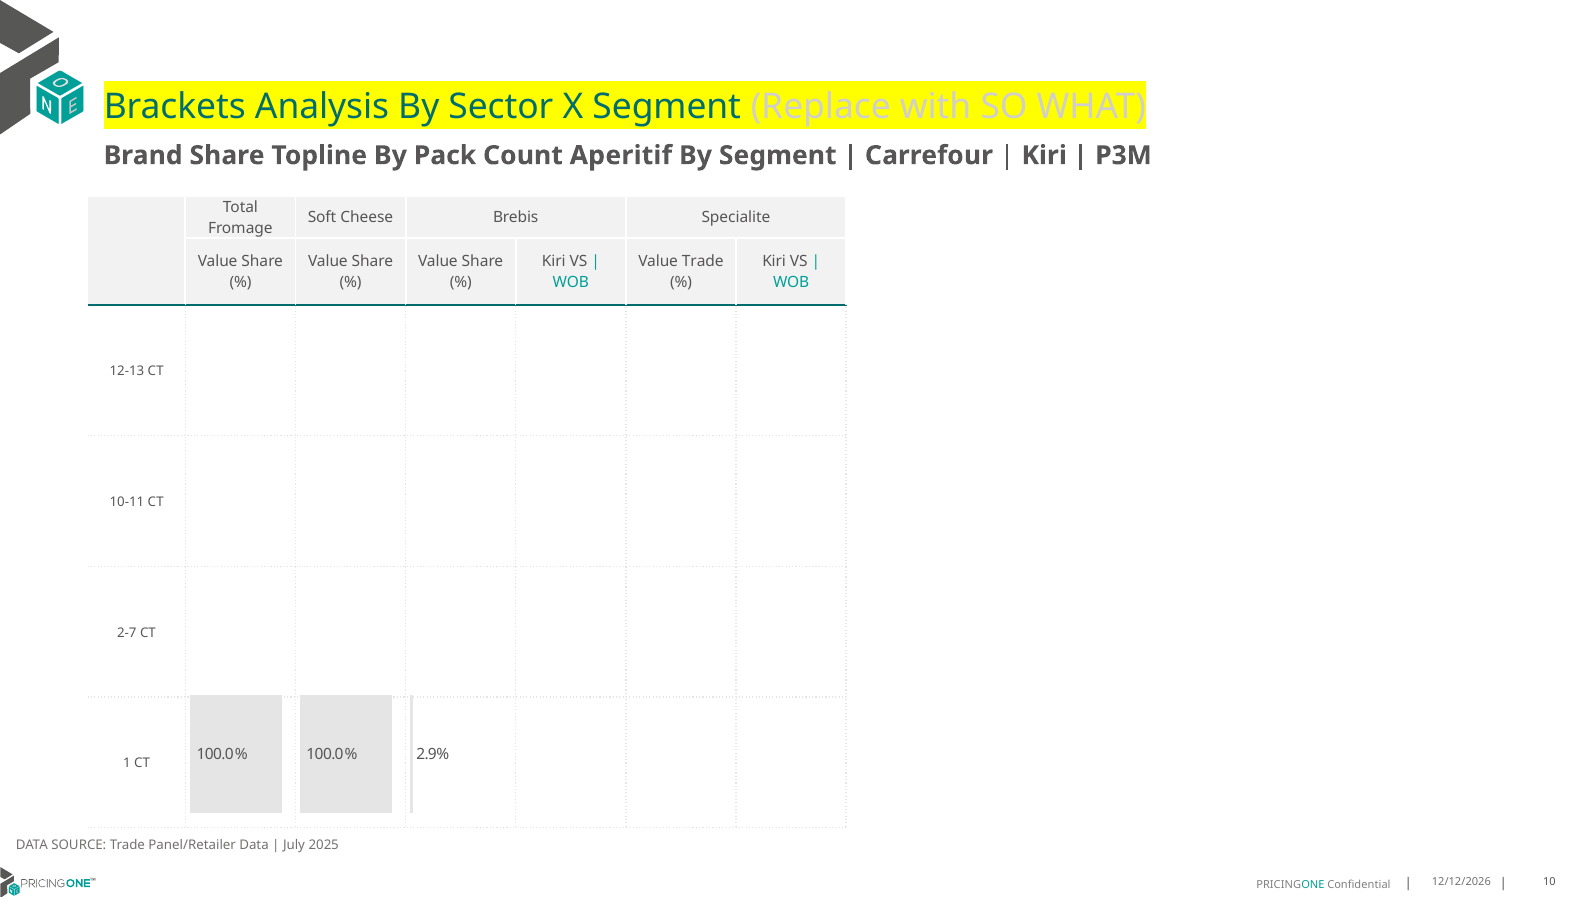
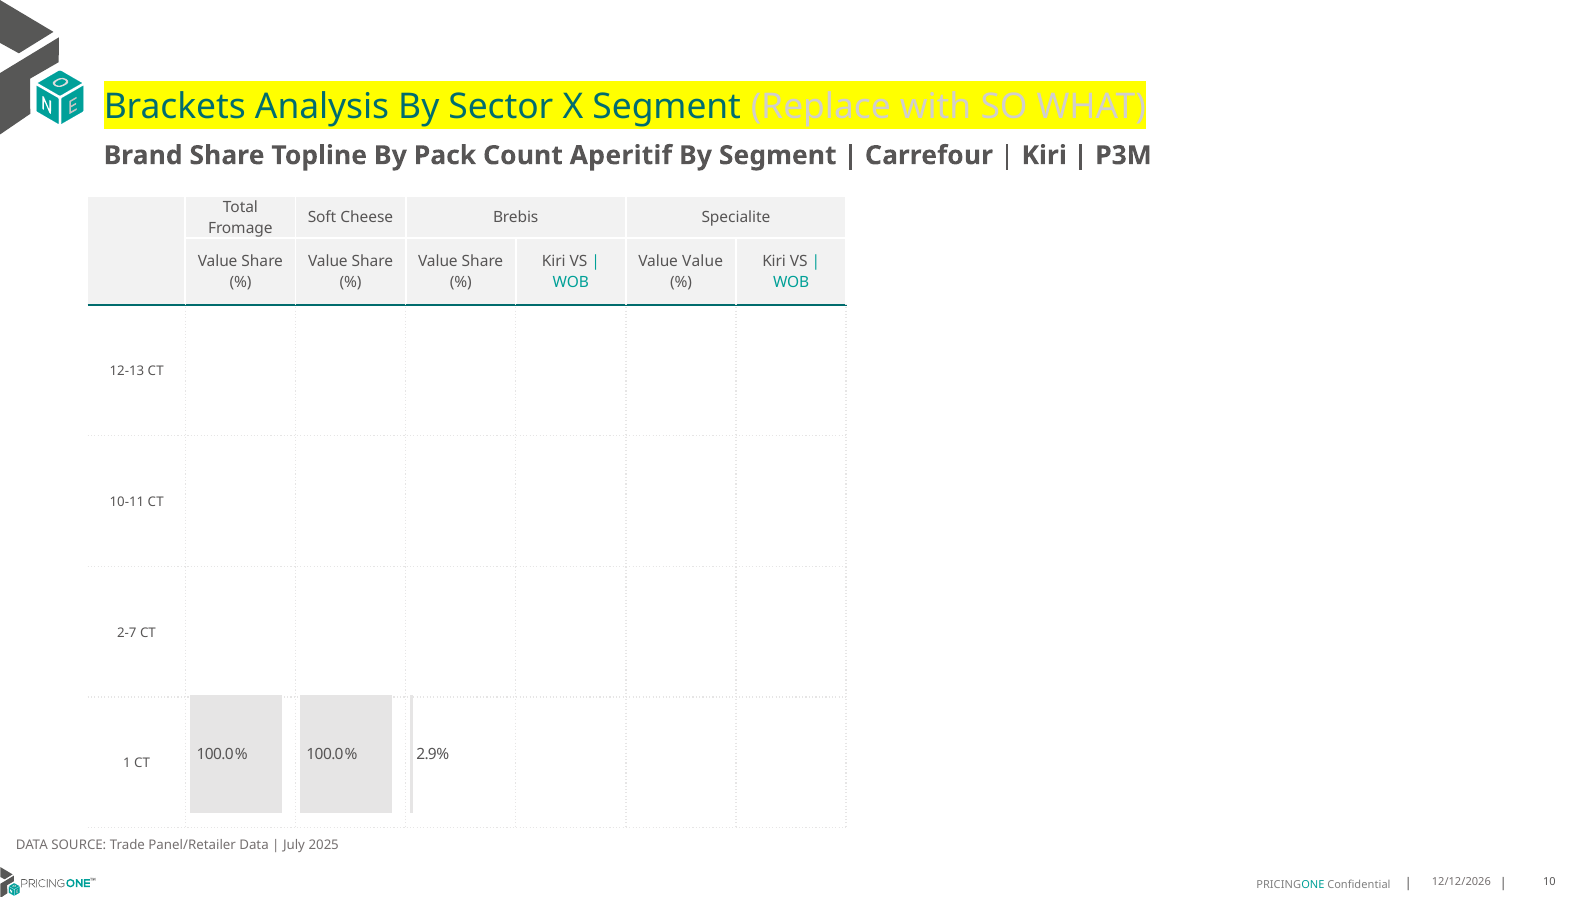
Value Trade: Trade -> Value
